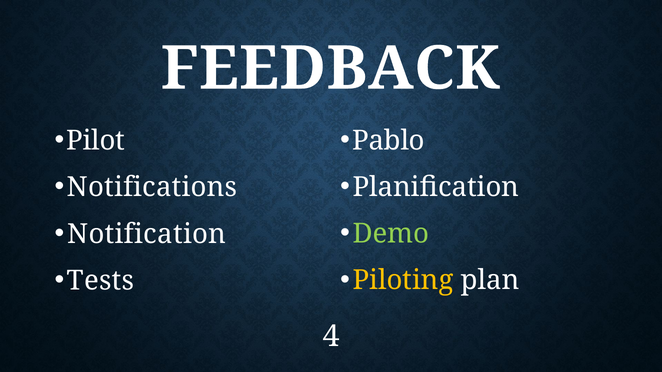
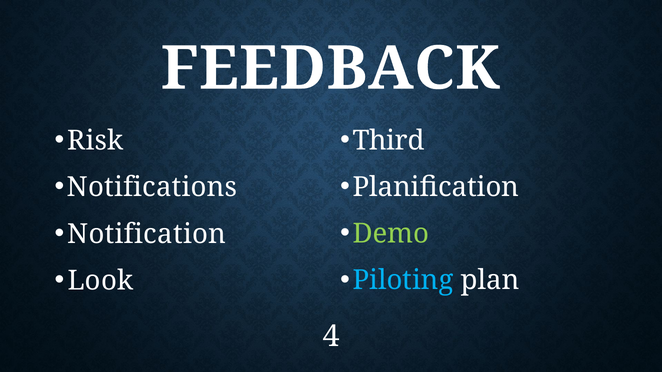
Pilot: Pilot -> Risk
Pablo: Pablo -> Third
Piloting colour: yellow -> light blue
Tests: Tests -> Look
